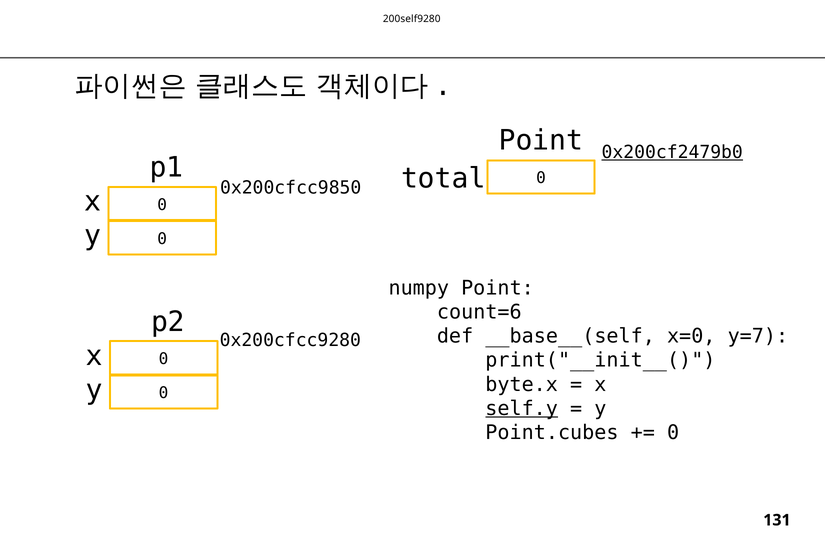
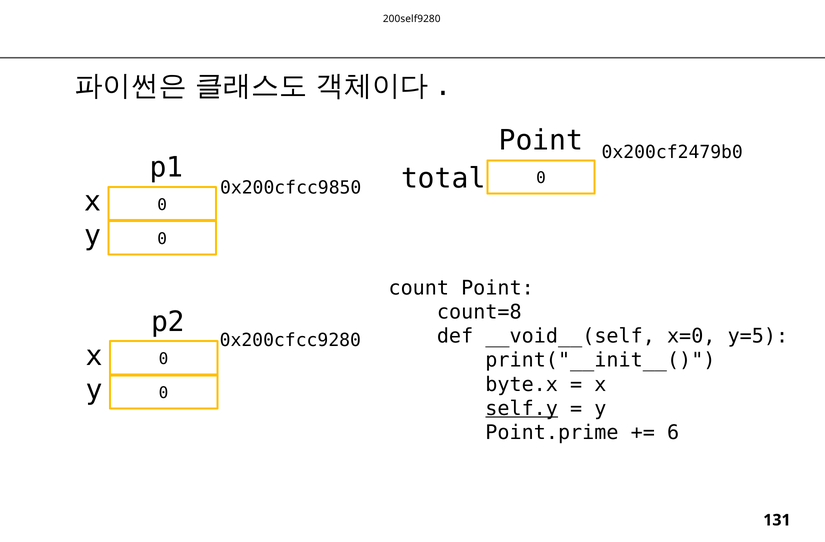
0x200cf2479b0 underline: present -> none
numpy: numpy -> count
count=6: count=6 -> count=8
__base__(self: __base__(self -> __void__(self
y=7: y=7 -> y=5
Point.cubes: Point.cubes -> Point.prime
0 at (673, 433): 0 -> 6
